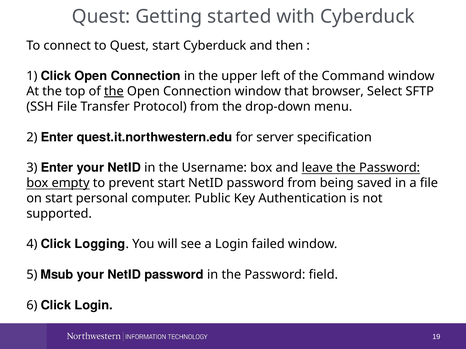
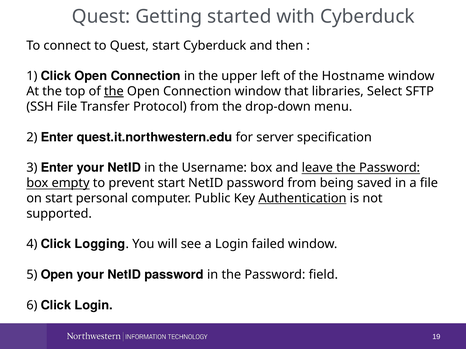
Command: Command -> Hostname
browser: browser -> libraries
Authentication underline: none -> present
5 Msub: Msub -> Open
